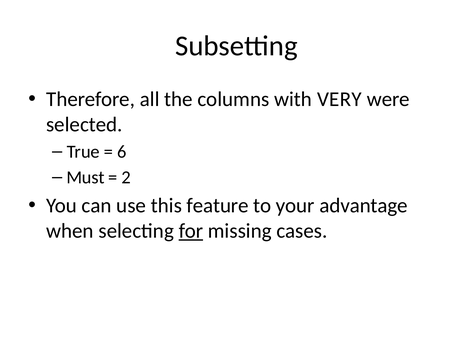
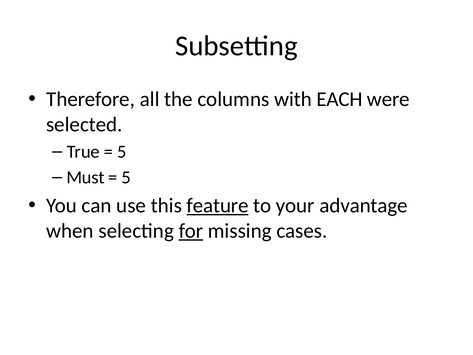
VERY: VERY -> EACH
6 at (122, 152): 6 -> 5
2 at (126, 177): 2 -> 5
feature underline: none -> present
